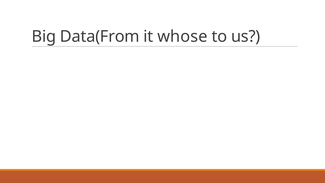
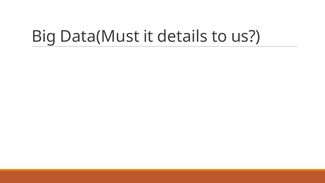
Data(From: Data(From -> Data(Must
whose: whose -> details
